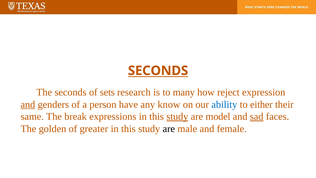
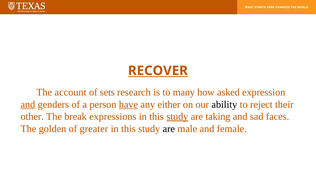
SECONDS at (158, 71): SECONDS -> RECOVER
The seconds: seconds -> account
reject: reject -> asked
have underline: none -> present
know: know -> either
ability colour: blue -> black
either: either -> reject
same: same -> other
model: model -> taking
sad underline: present -> none
